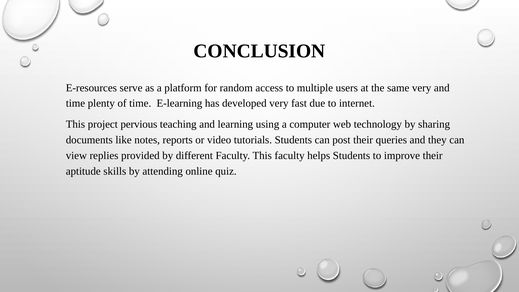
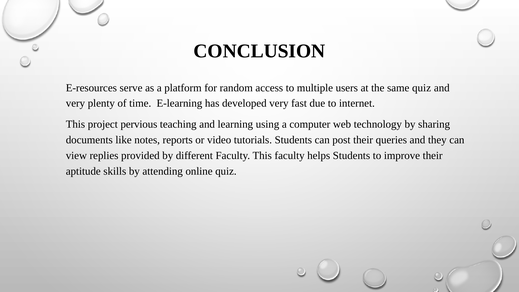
same very: very -> quiz
time at (75, 103): time -> very
